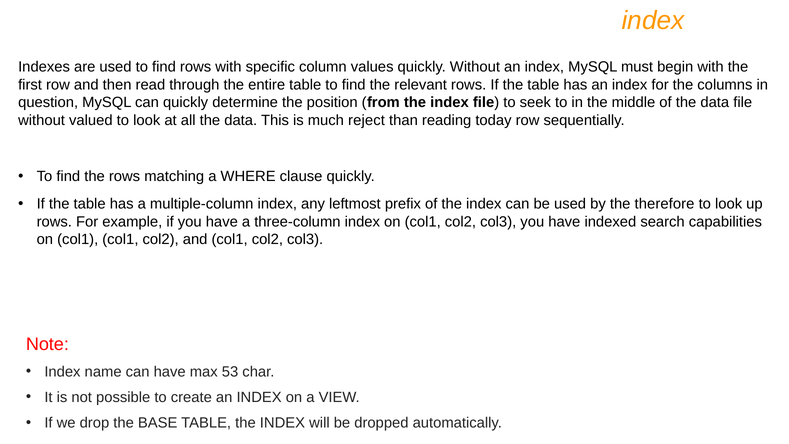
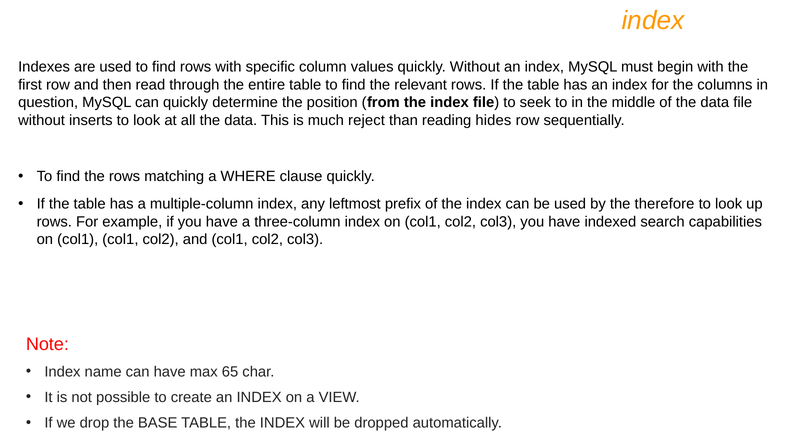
valued: valued -> inserts
today: today -> hides
53: 53 -> 65
